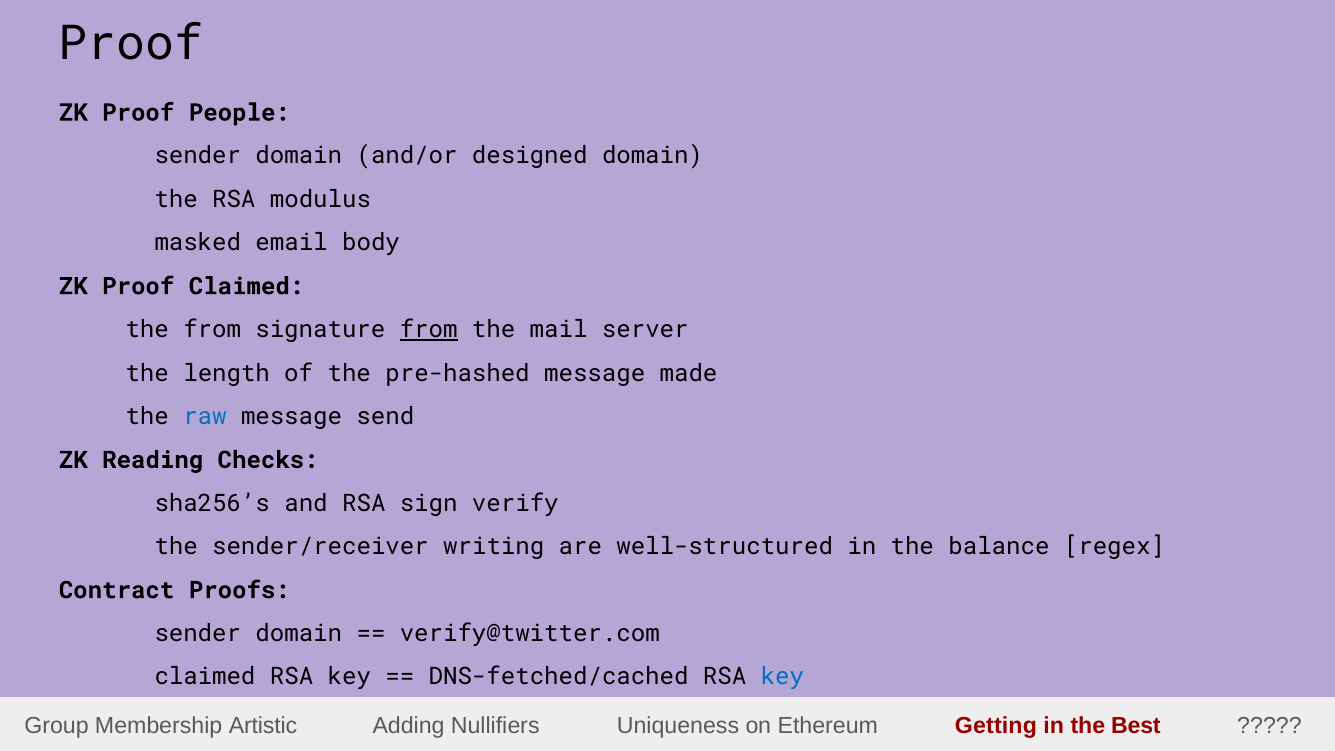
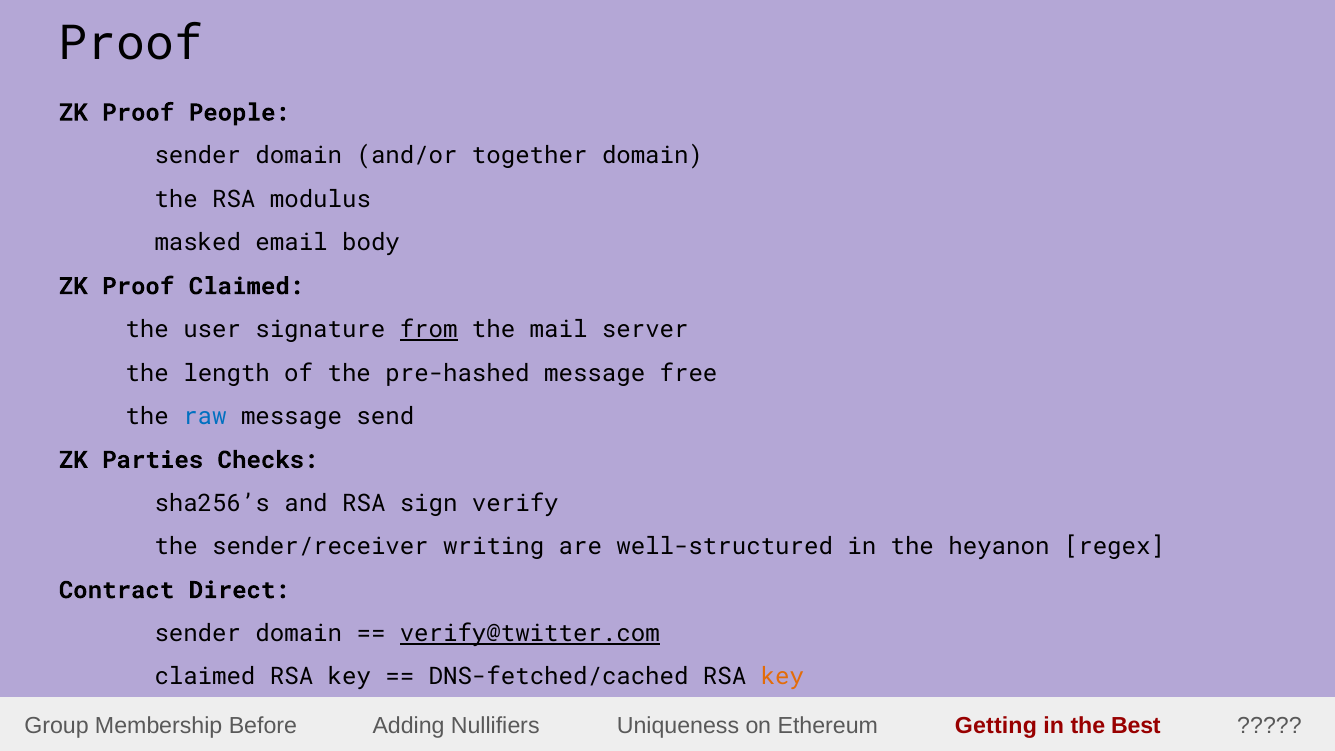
designed: designed -> together
the from: from -> user
made: made -> free
Reading: Reading -> Parties
balance: balance -> heyanon
Proofs: Proofs -> Direct
verify@twitter.com underline: none -> present
key at (782, 677) colour: blue -> orange
Artistic: Artistic -> Before
